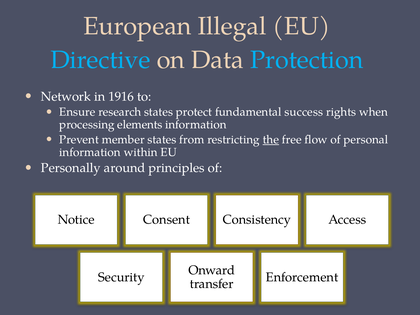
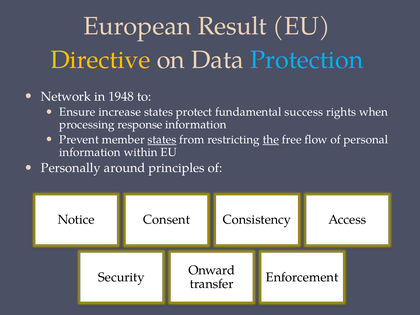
Illegal: Illegal -> Result
Directive colour: light blue -> yellow
1916: 1916 -> 1948
research: research -> increase
elements: elements -> response
states at (162, 140) underline: none -> present
